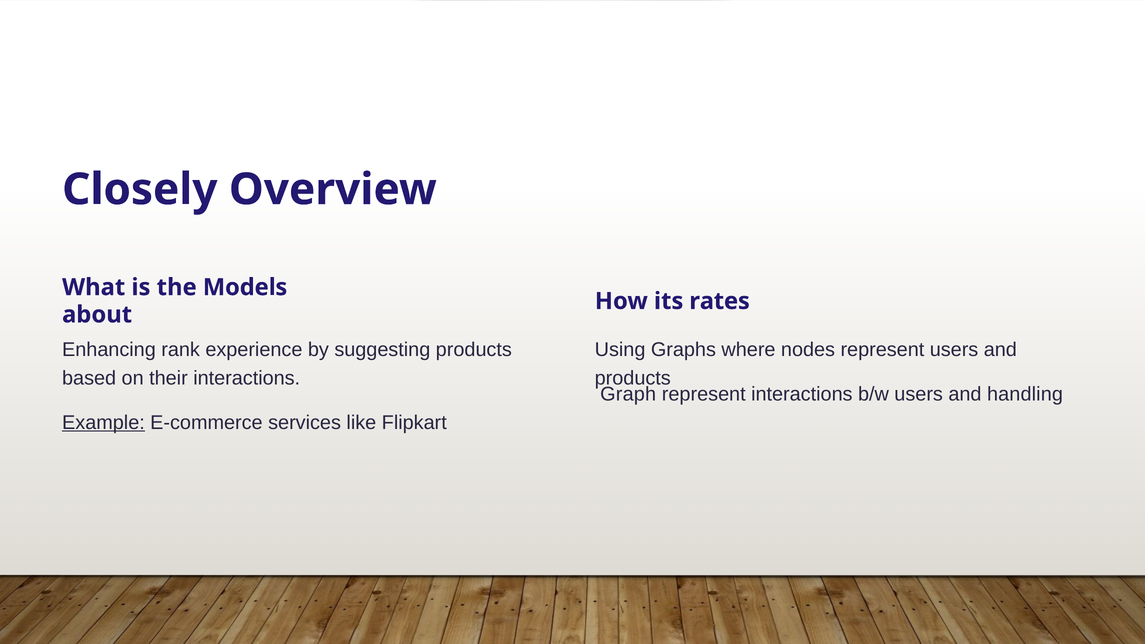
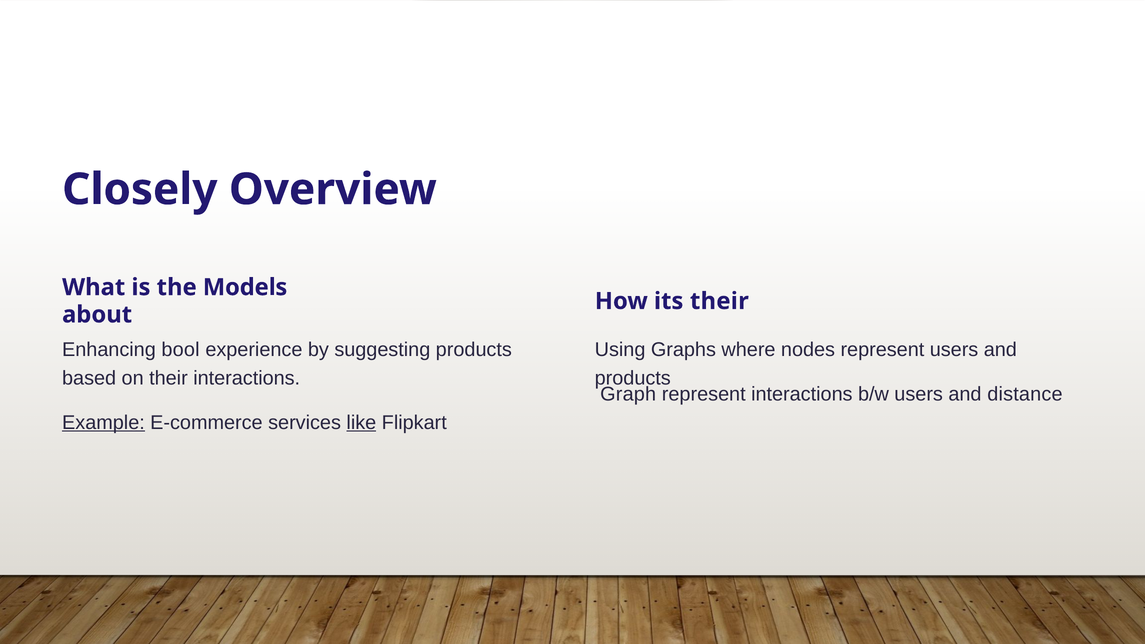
its rates: rates -> their
rank: rank -> bool
handling: handling -> distance
like underline: none -> present
